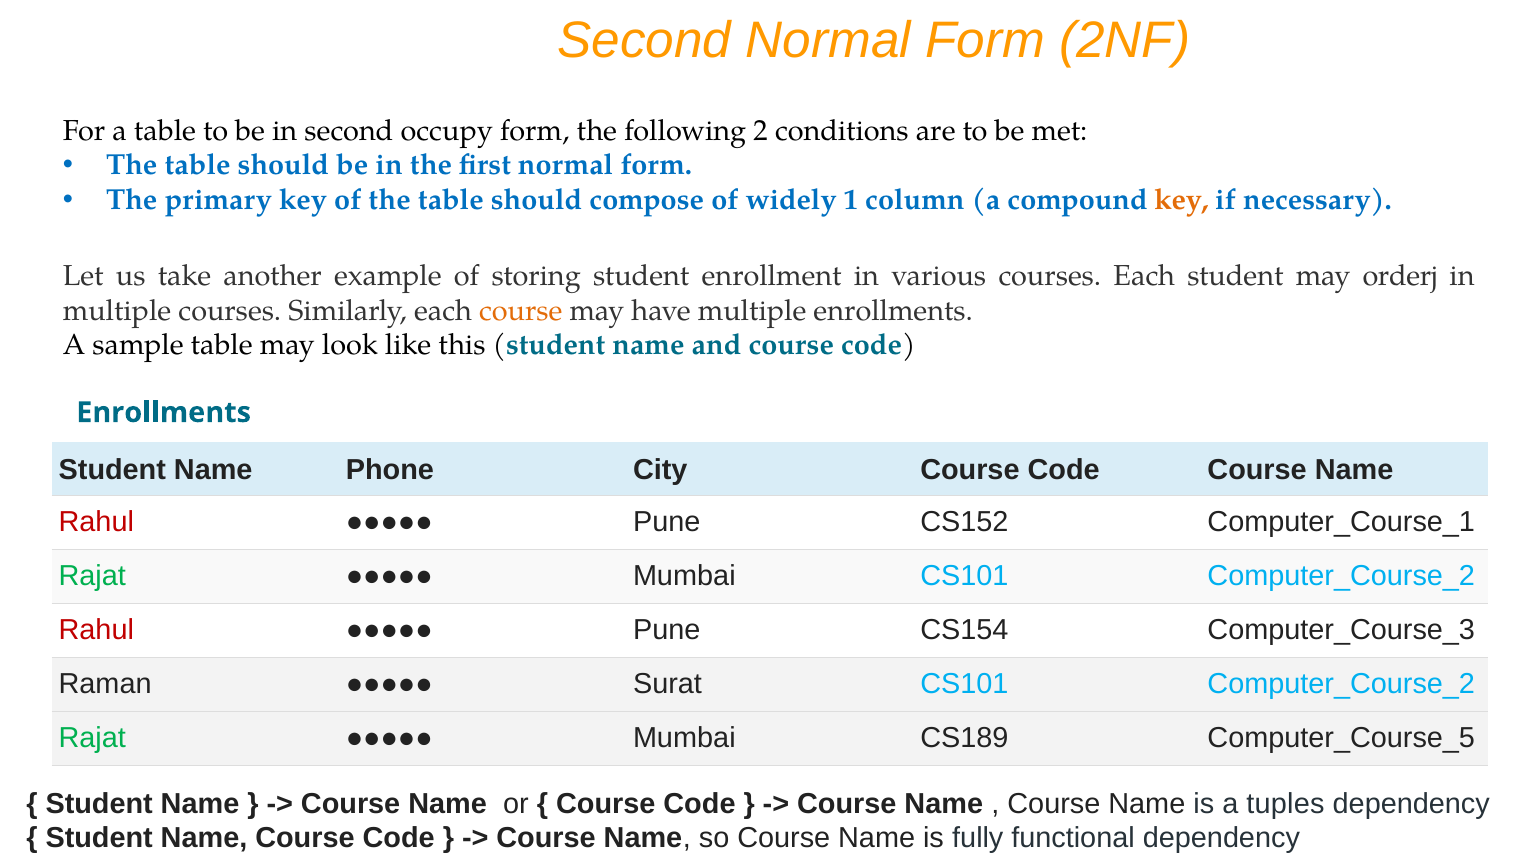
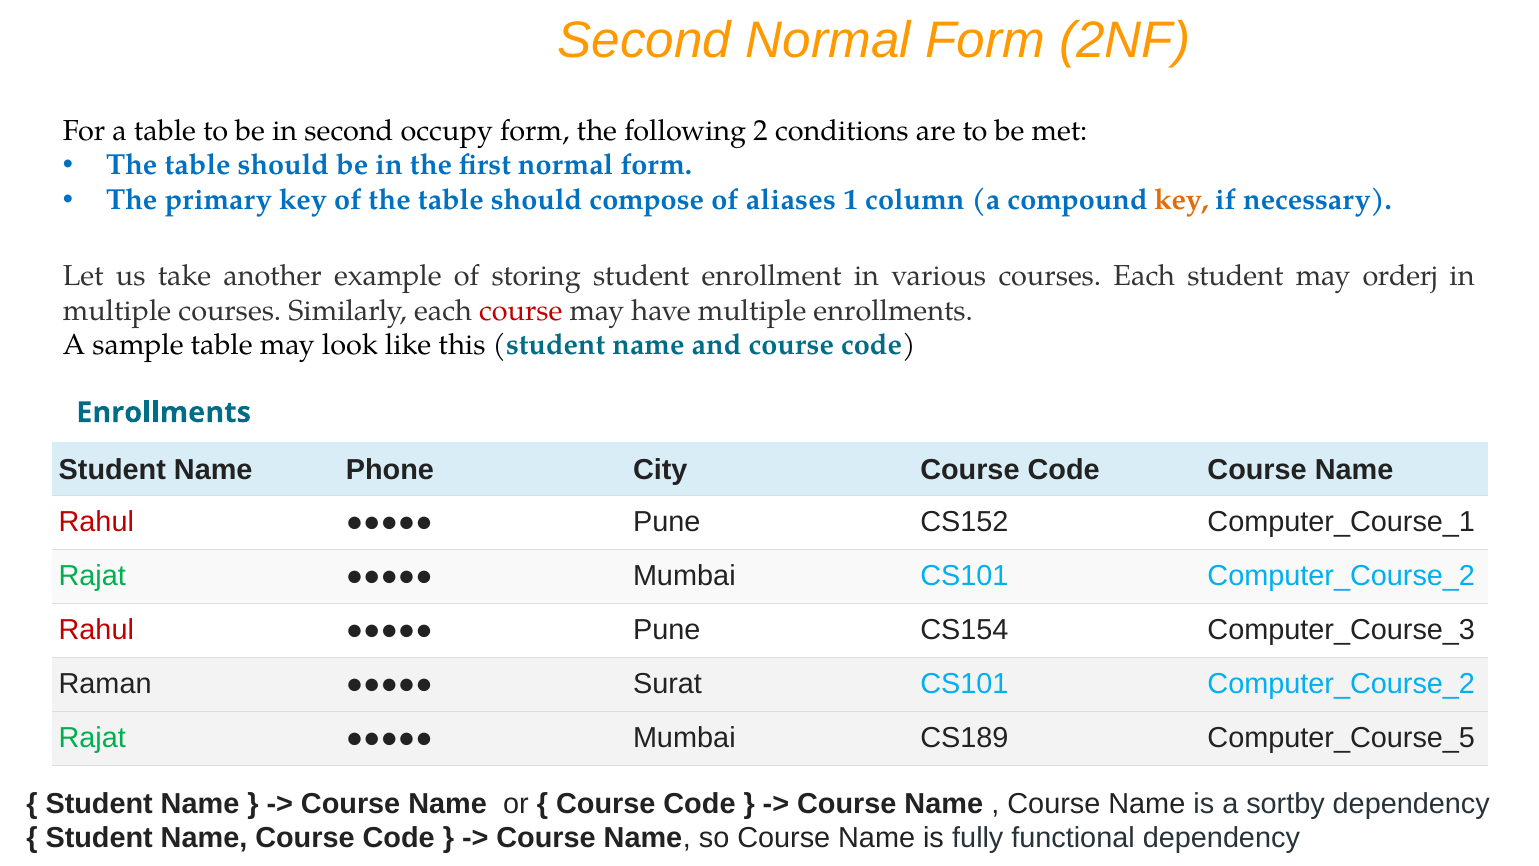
widely: widely -> aliases
course at (521, 311) colour: orange -> red
tuples: tuples -> sortby
